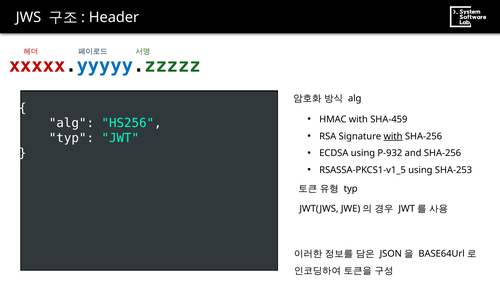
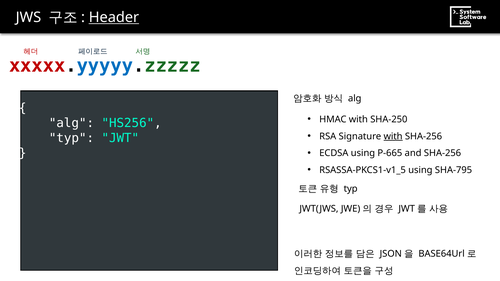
Header underline: none -> present
SHA-459: SHA-459 -> SHA-250
P-932: P-932 -> P-665
SHA-253: SHA-253 -> SHA-795
